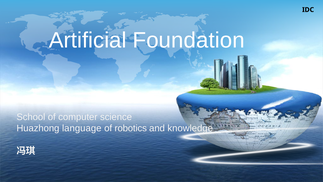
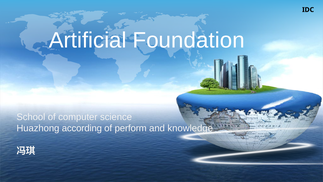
language: language -> according
robotics: robotics -> perform
